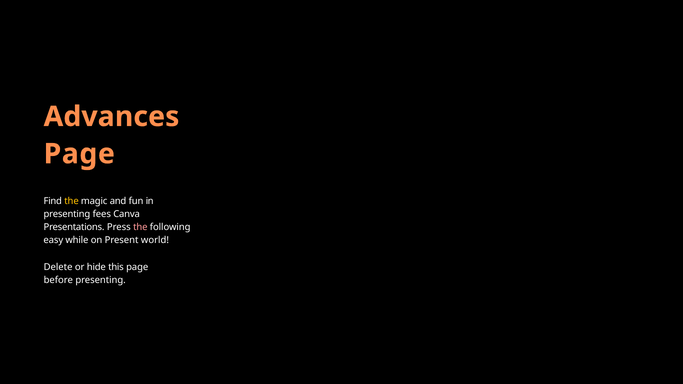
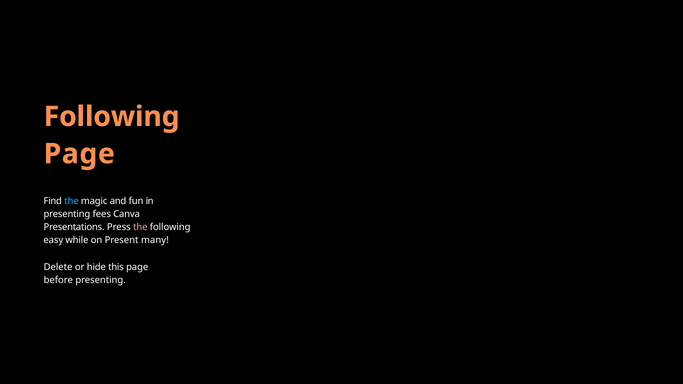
Advances at (112, 117): Advances -> Following
the at (72, 201) colour: yellow -> light blue
world: world -> many
